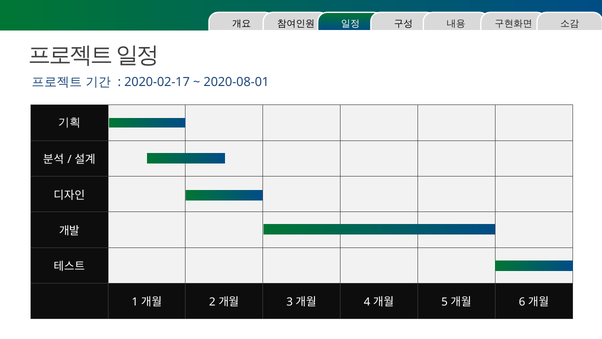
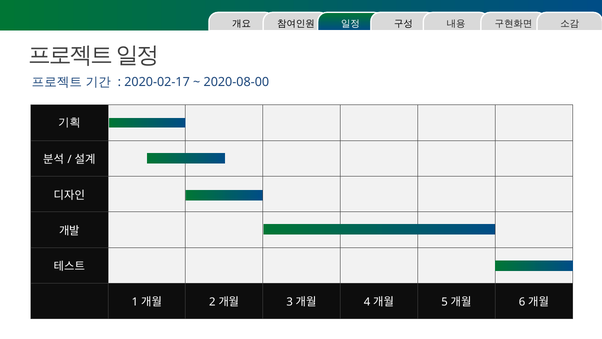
2020-08-01: 2020-08-01 -> 2020-08-00
